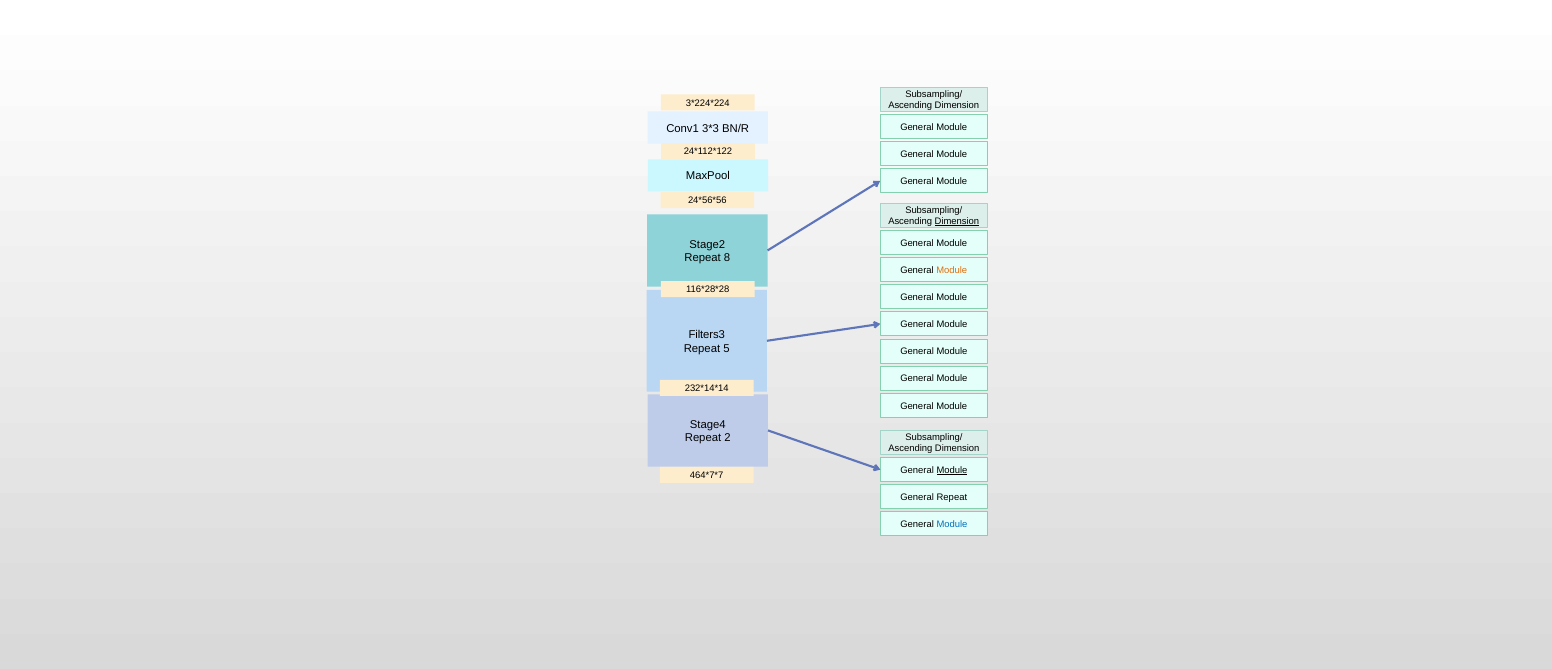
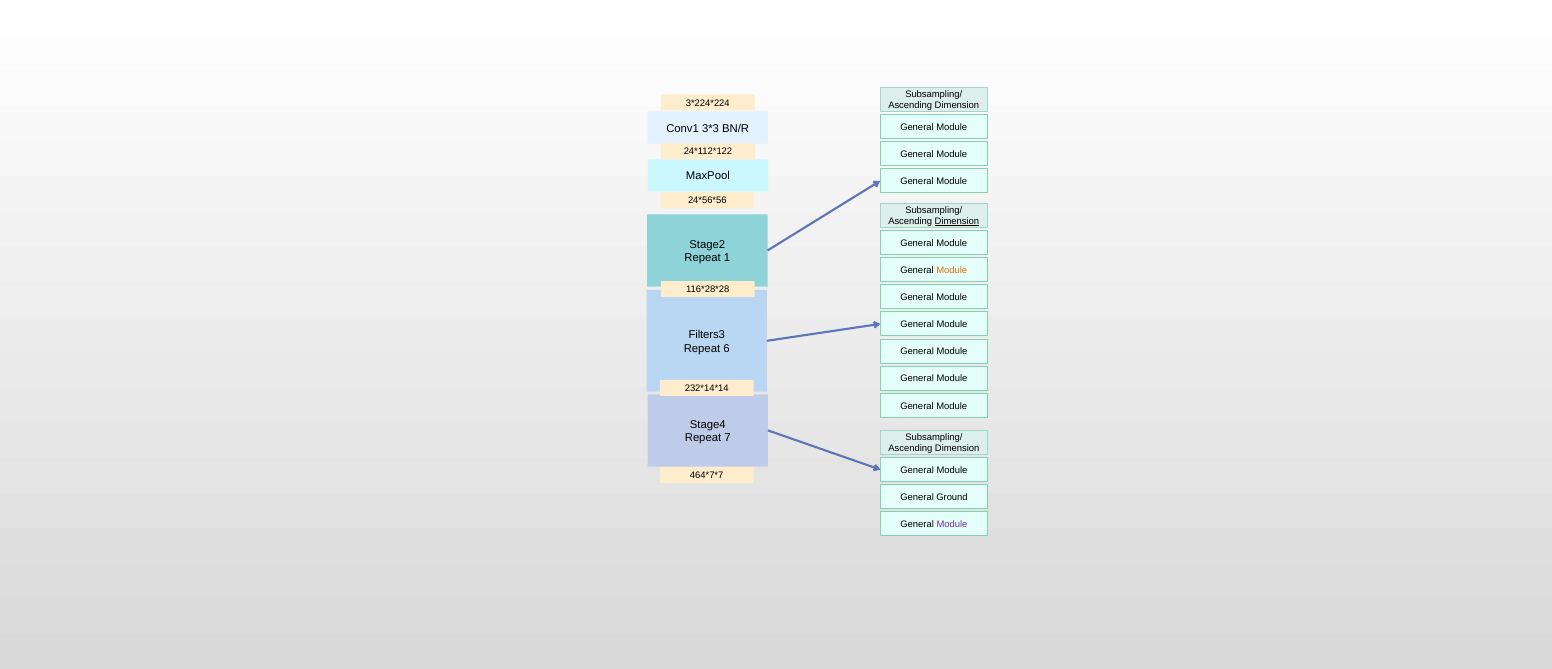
8: 8 -> 1
5: 5 -> 6
2: 2 -> 7
Module at (952, 470) underline: present -> none
General Repeat: Repeat -> Ground
Module at (952, 525) colour: blue -> purple
